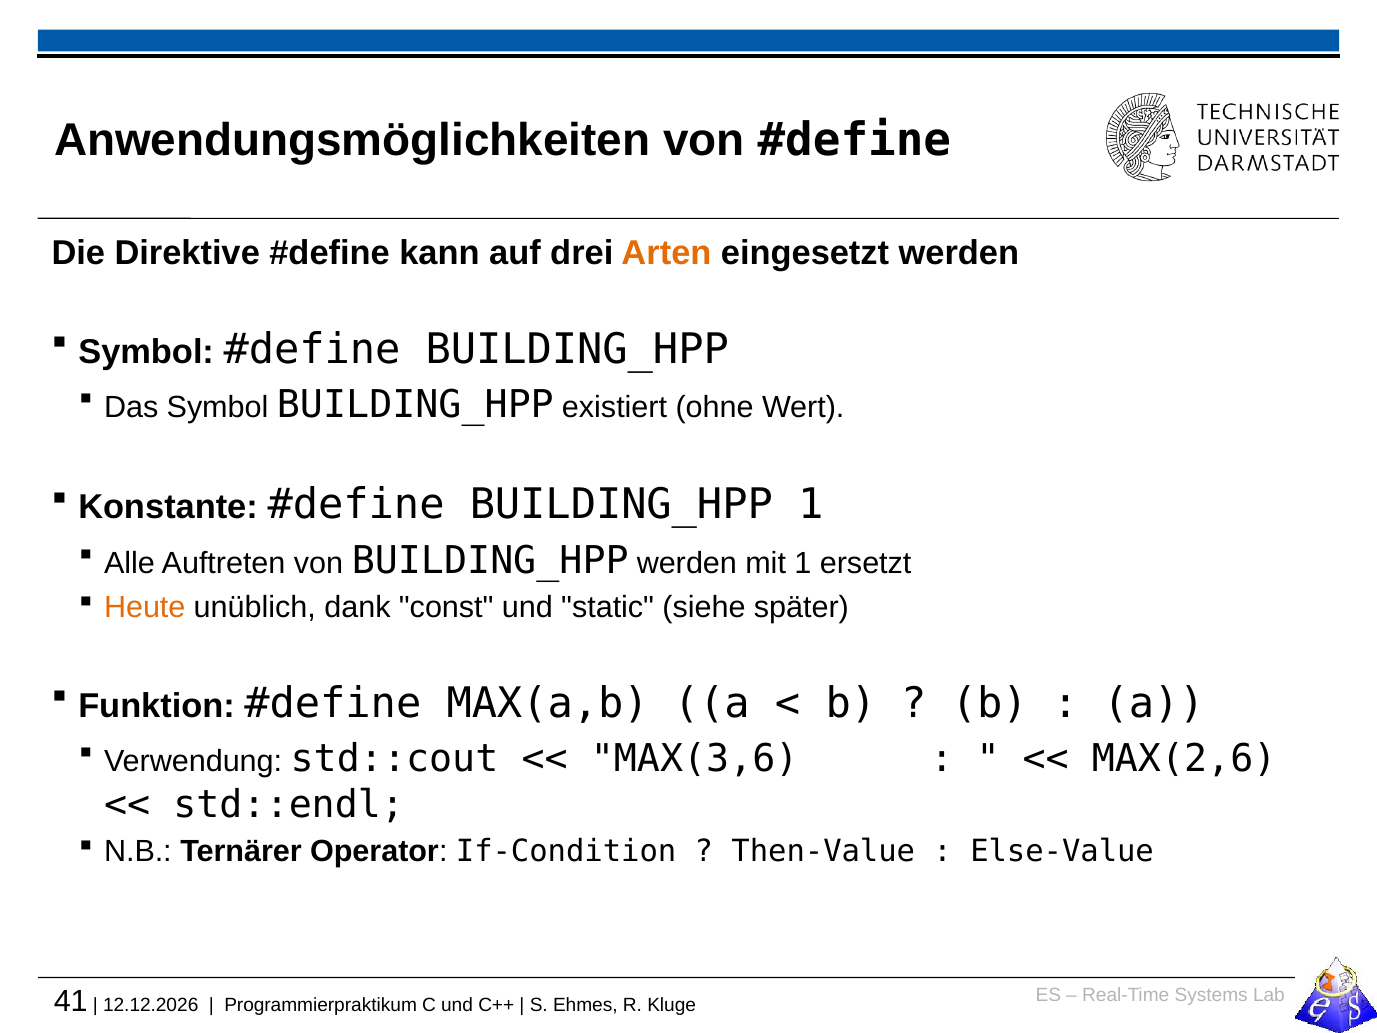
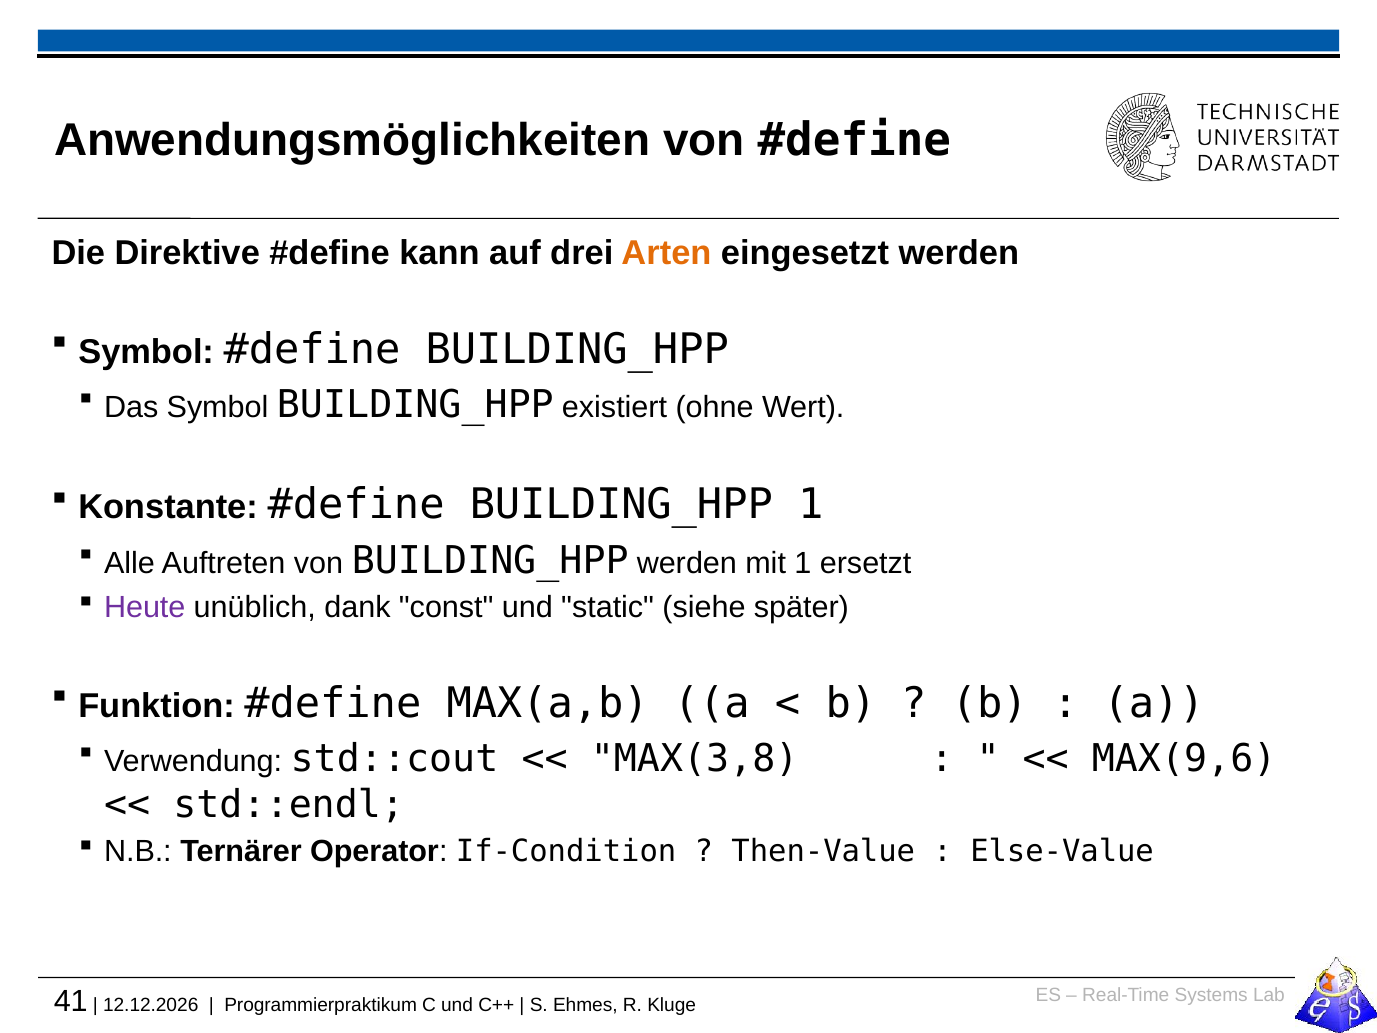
Heute colour: orange -> purple
MAX(3,6: MAX(3,6 -> MAX(3,8
MAX(2,6: MAX(2,6 -> MAX(9,6
